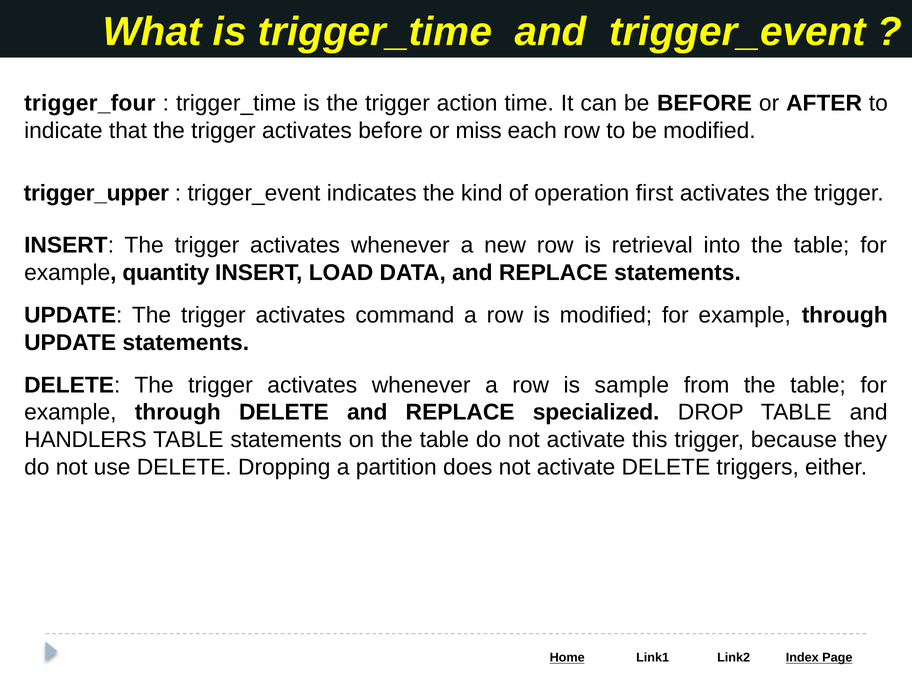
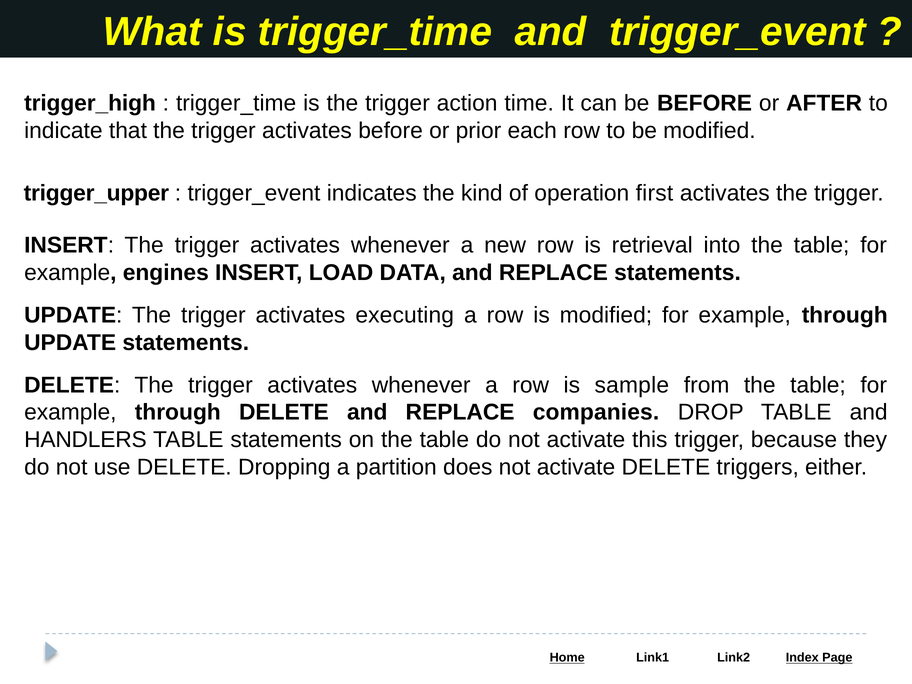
trigger_four: trigger_four -> trigger_high
miss: miss -> prior
quantity: quantity -> engines
command: command -> executing
specialized: specialized -> companies
